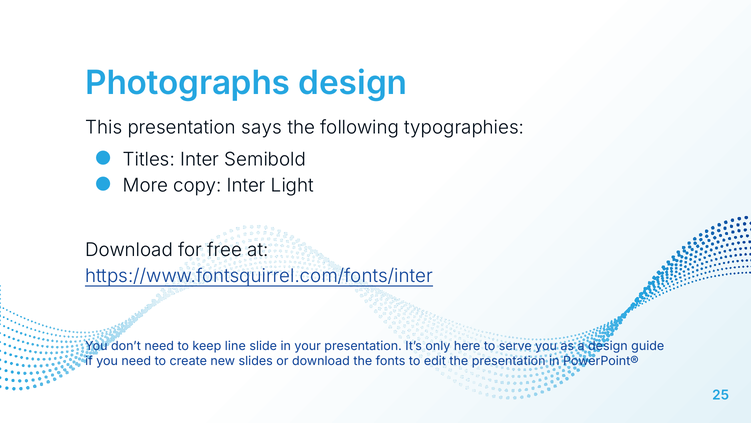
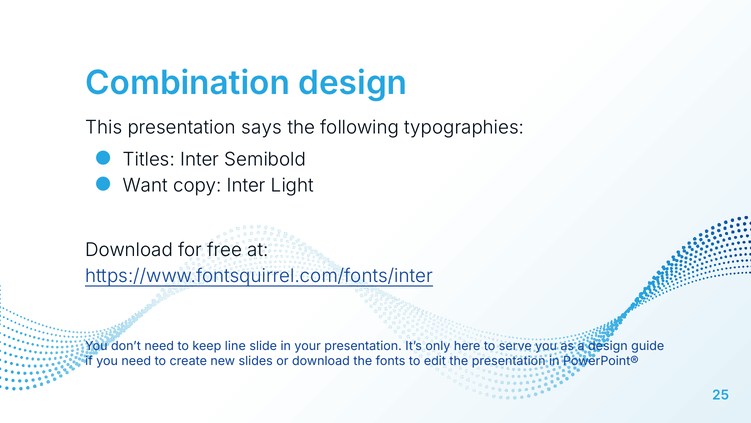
Photographs: Photographs -> Combination
More: More -> Want
